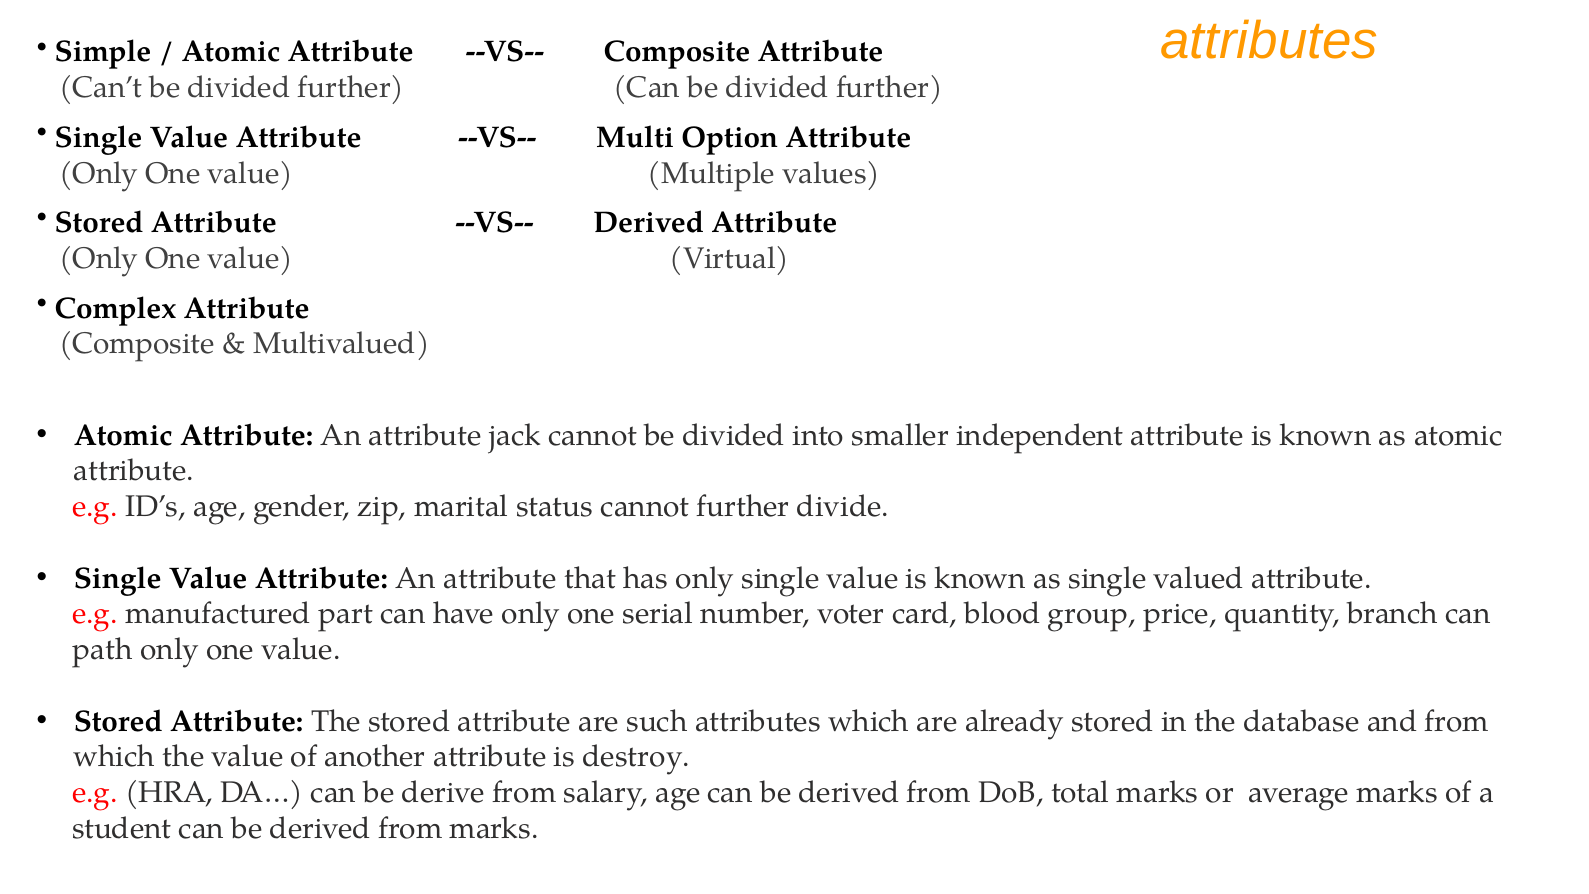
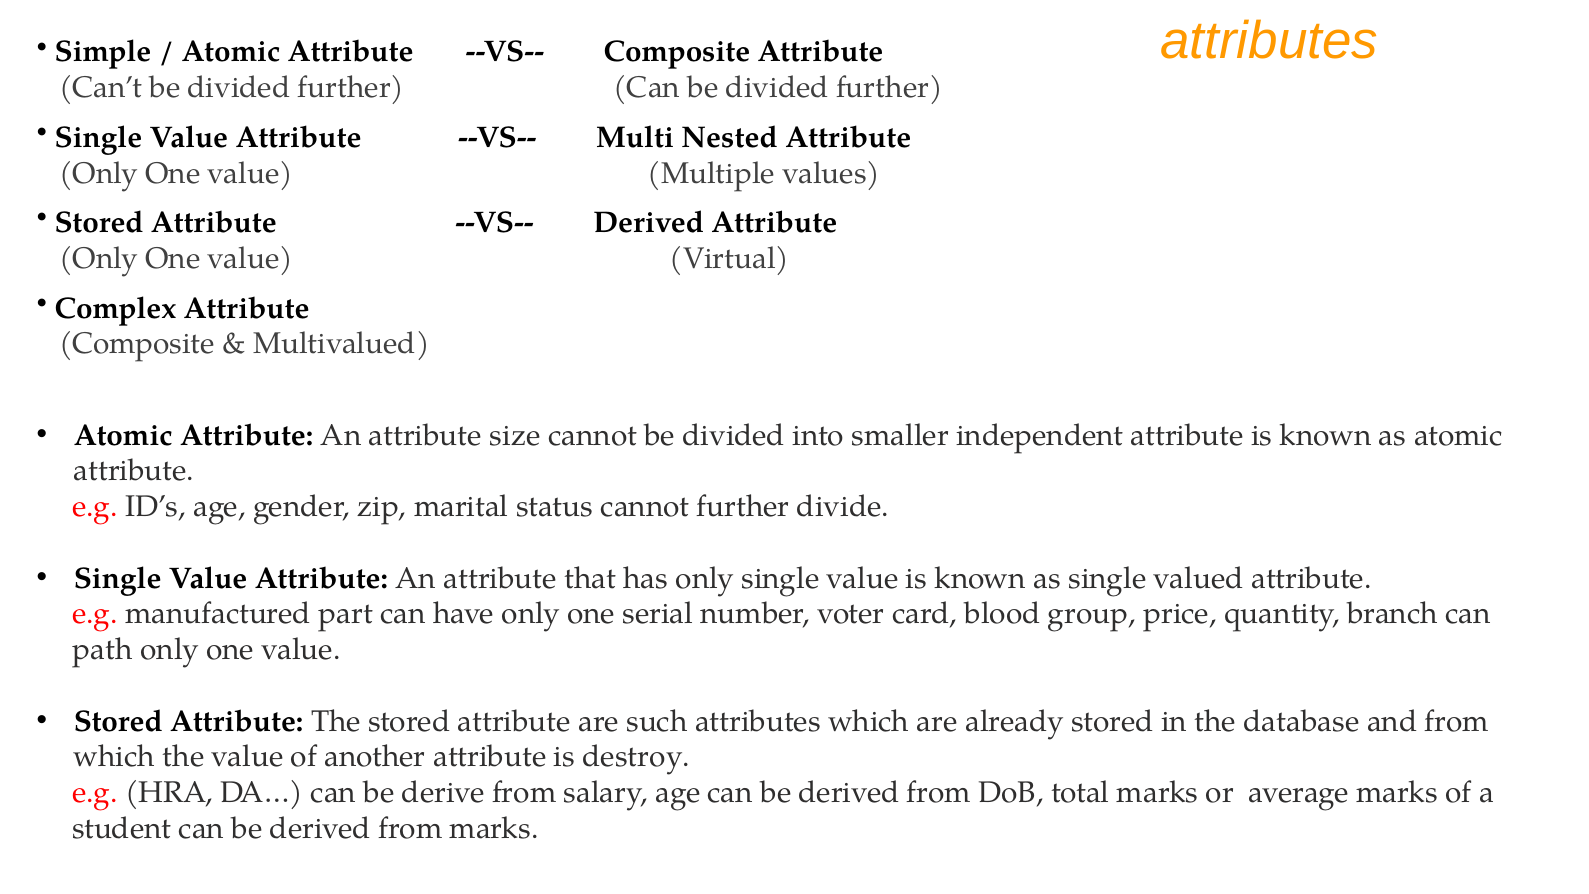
Option: Option -> Nested
jack: jack -> size
